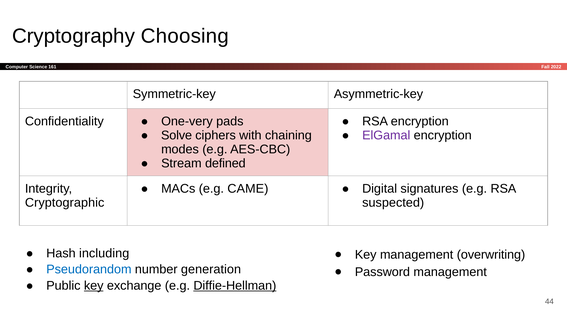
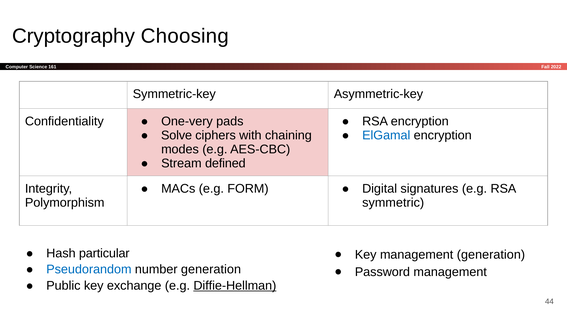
ElGamal colour: purple -> blue
CAME: CAME -> FORM
Cryptographic: Cryptographic -> Polymorphism
suspected: suspected -> symmetric
including: including -> particular
management overwriting: overwriting -> generation
key at (94, 286) underline: present -> none
